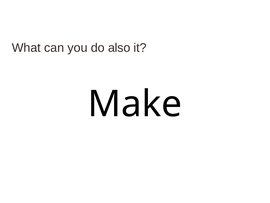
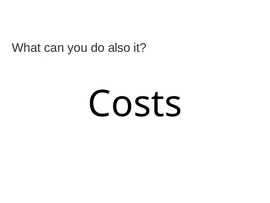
Make: Make -> Costs
